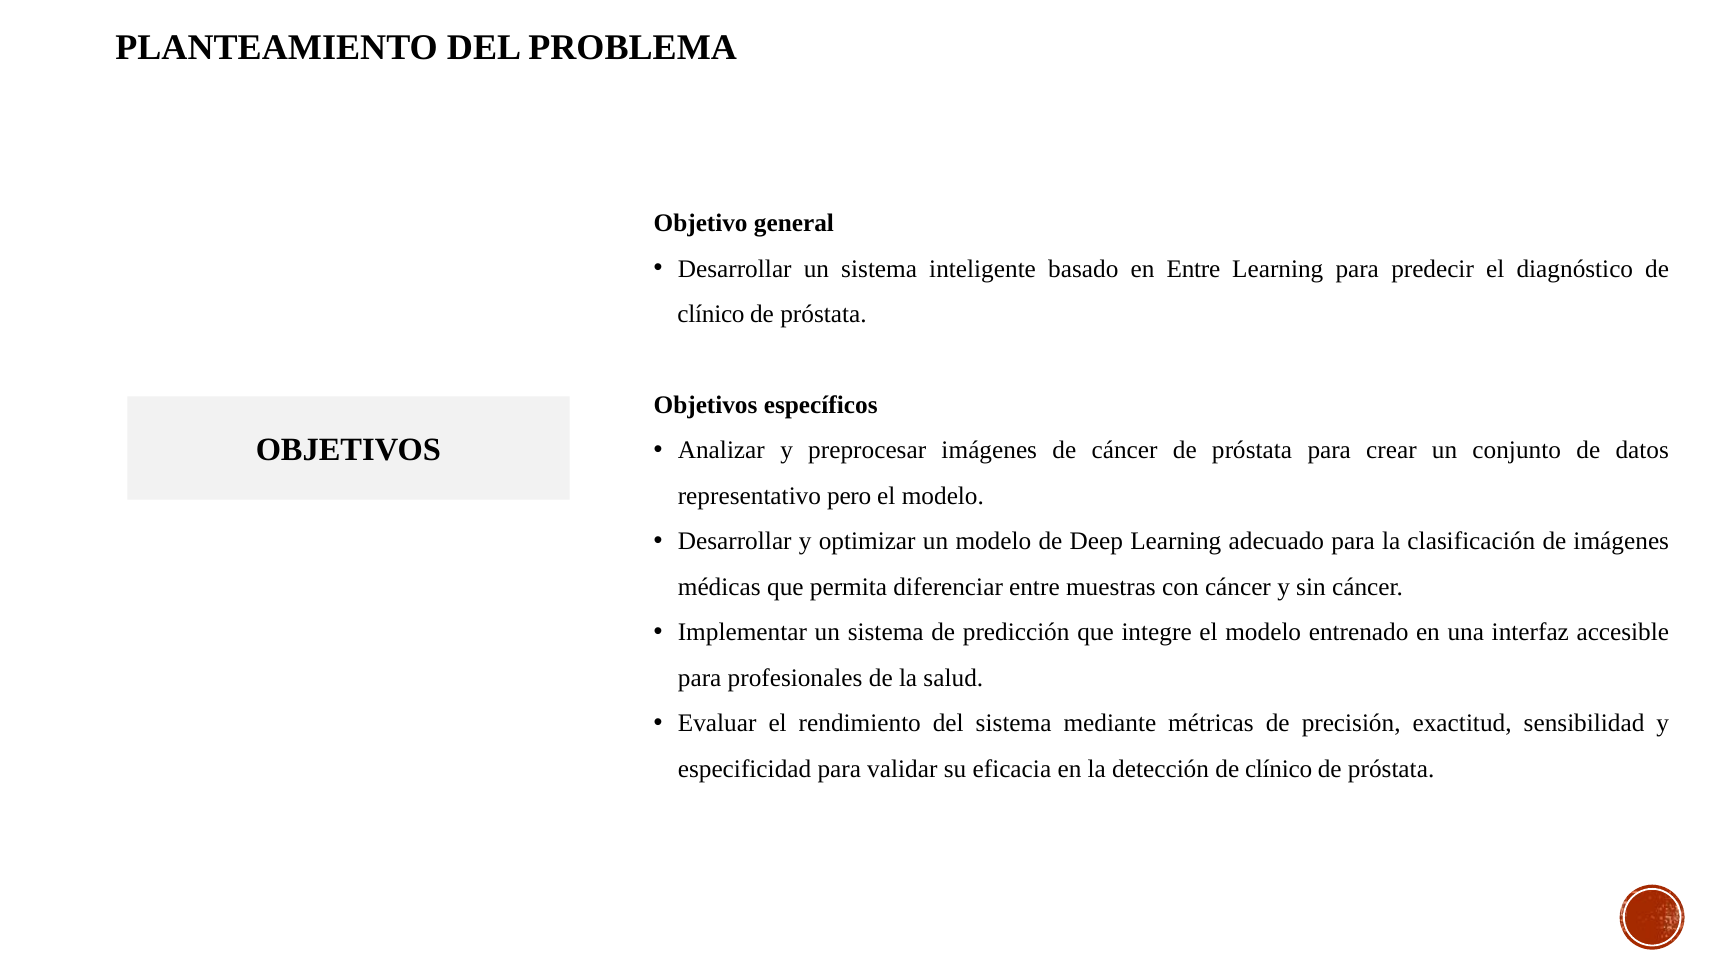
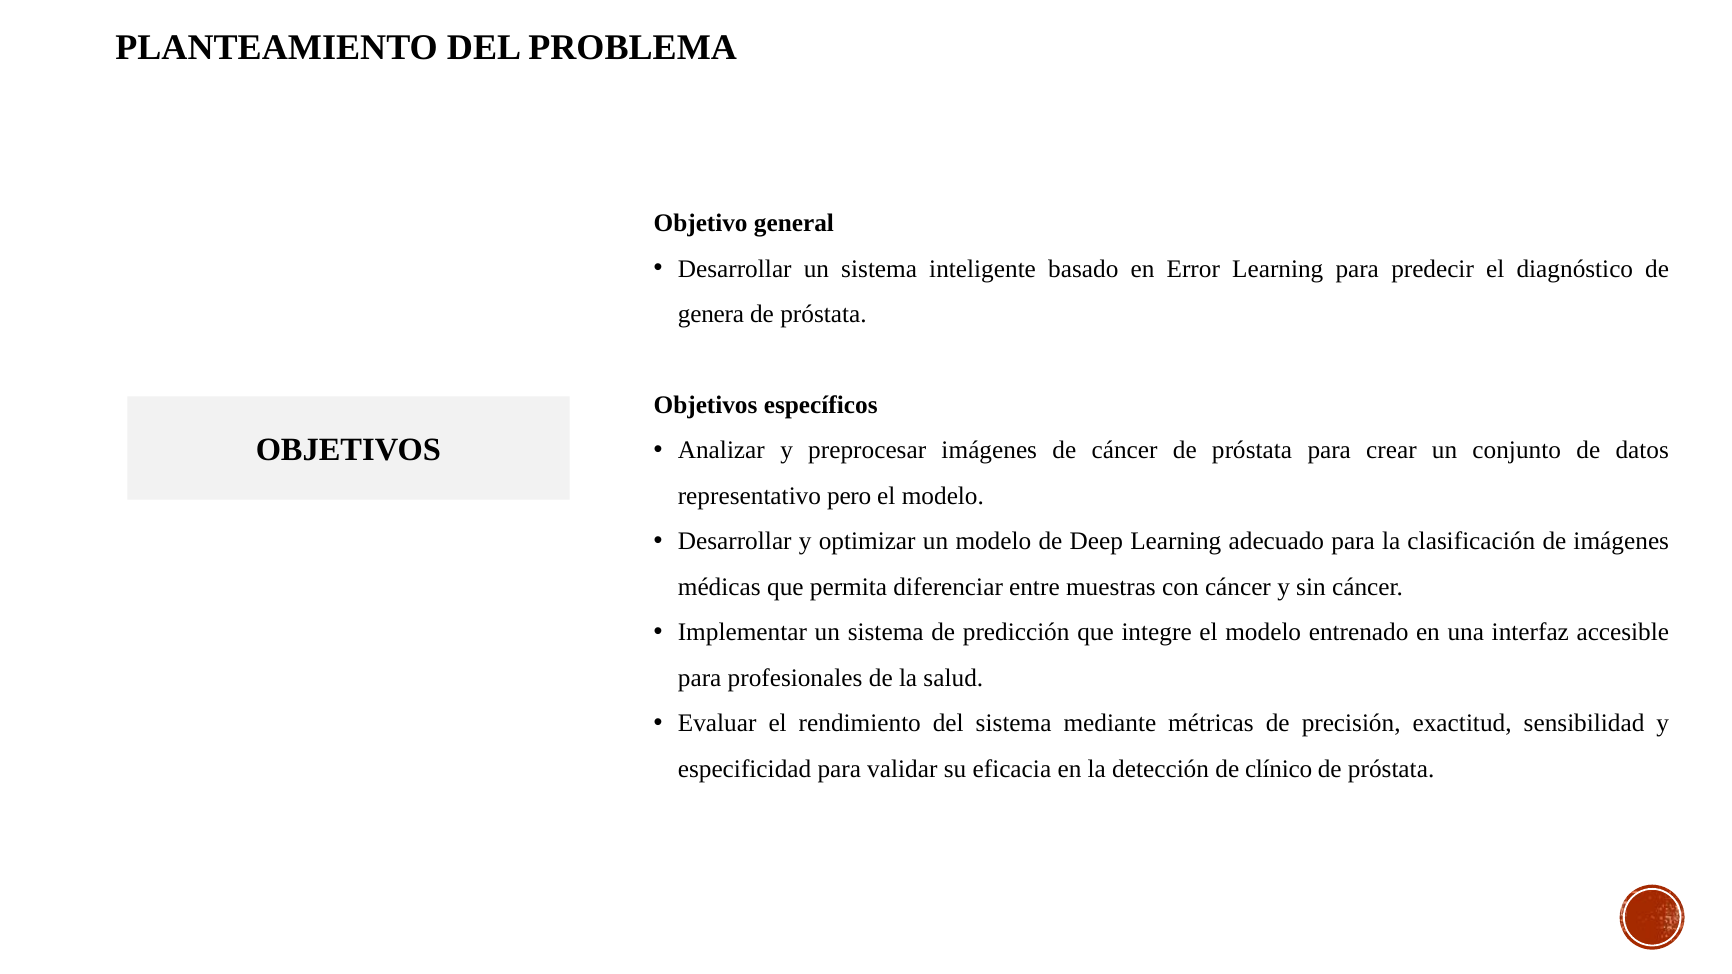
en Entre: Entre -> Error
clínico at (711, 314): clínico -> genera
